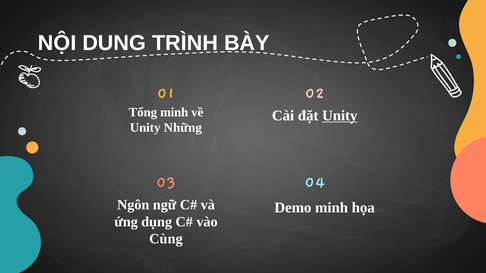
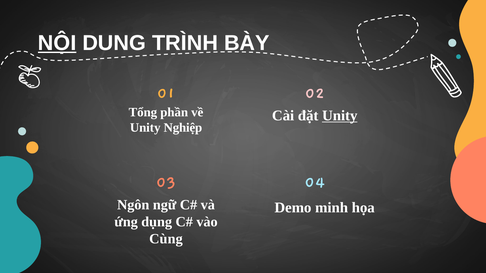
NỘI underline: none -> present
Tổng minh: minh -> phần
Những: Những -> Nghiệp
